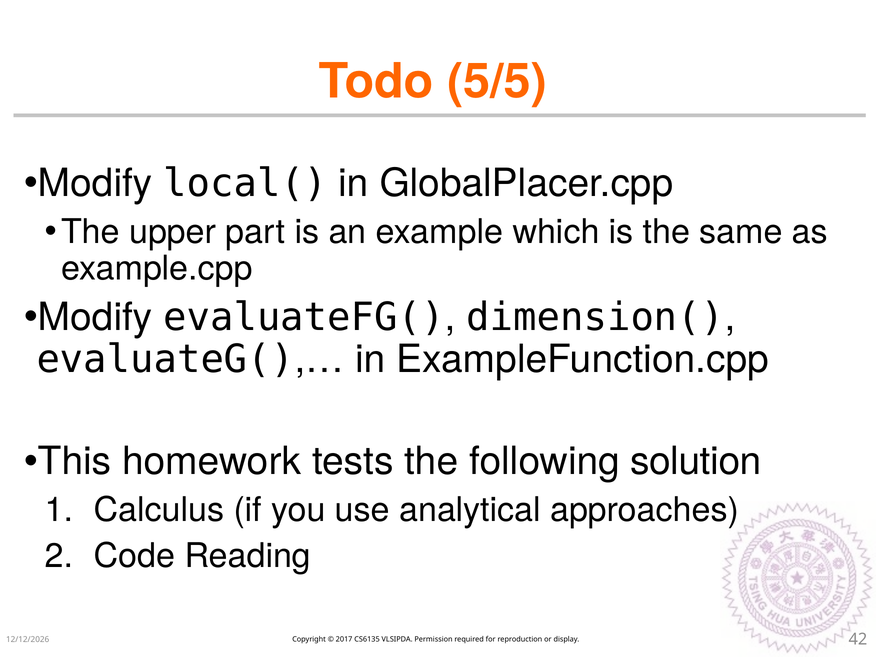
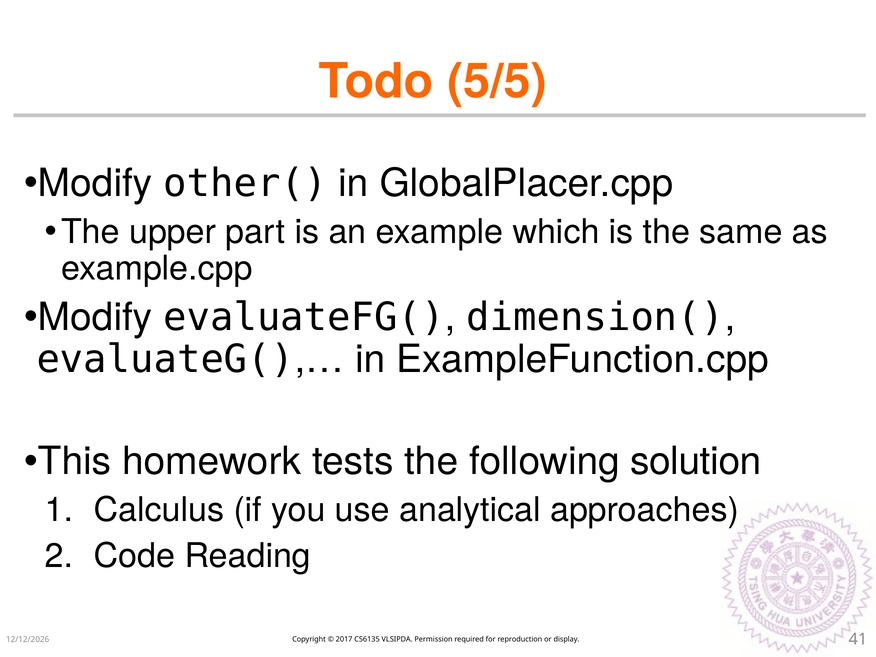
local(: local( -> other(
42: 42 -> 41
